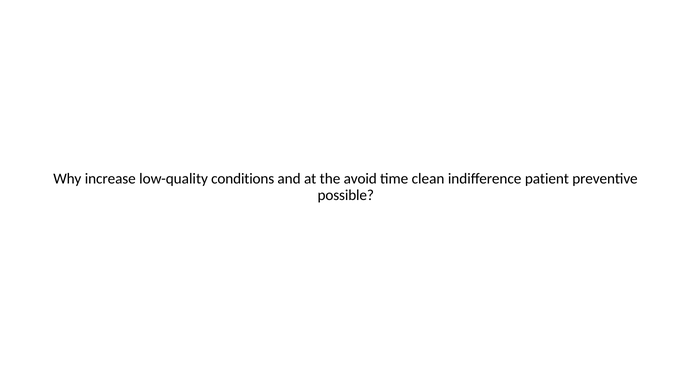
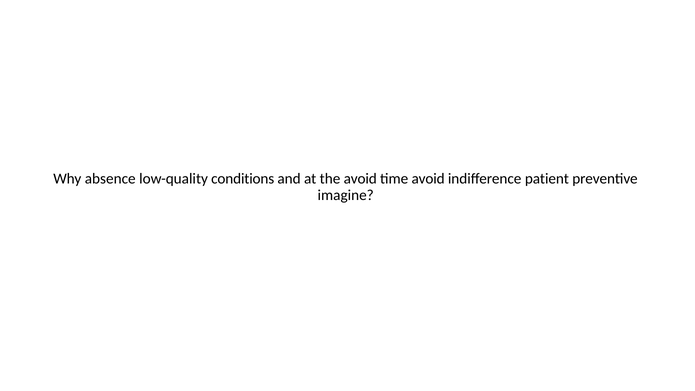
increase: increase -> absence
time clean: clean -> avoid
possible: possible -> imagine
